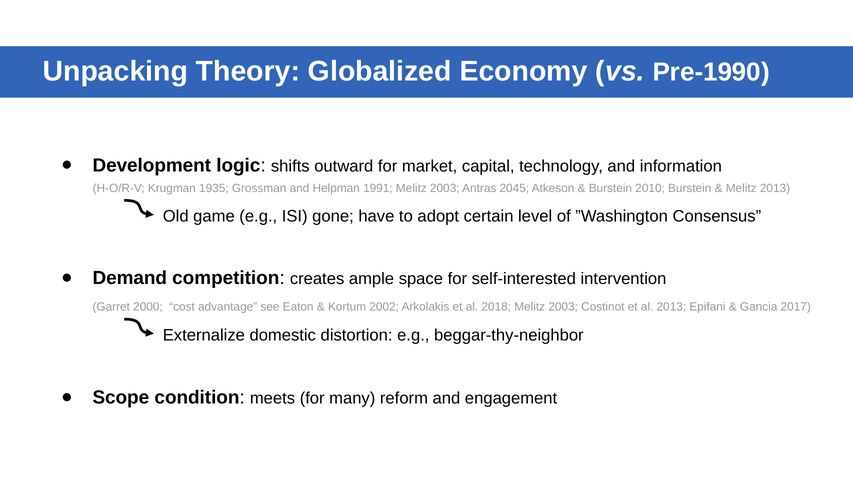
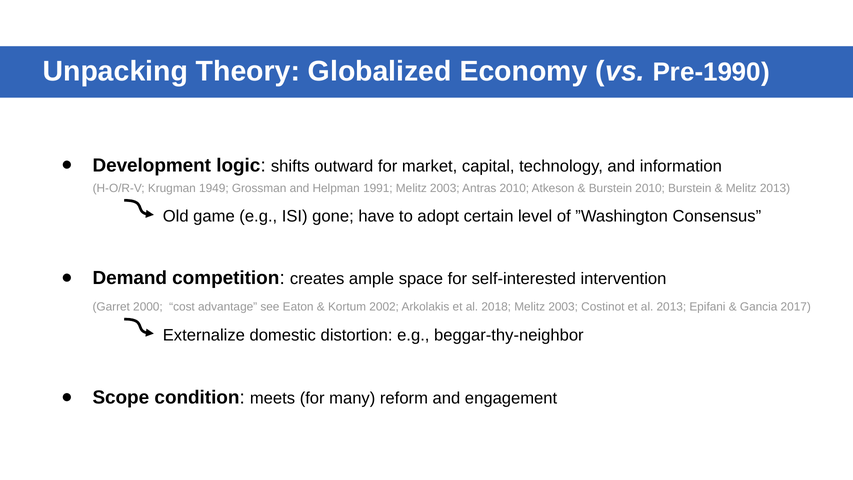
1935: 1935 -> 1949
Antras 2045: 2045 -> 2010
